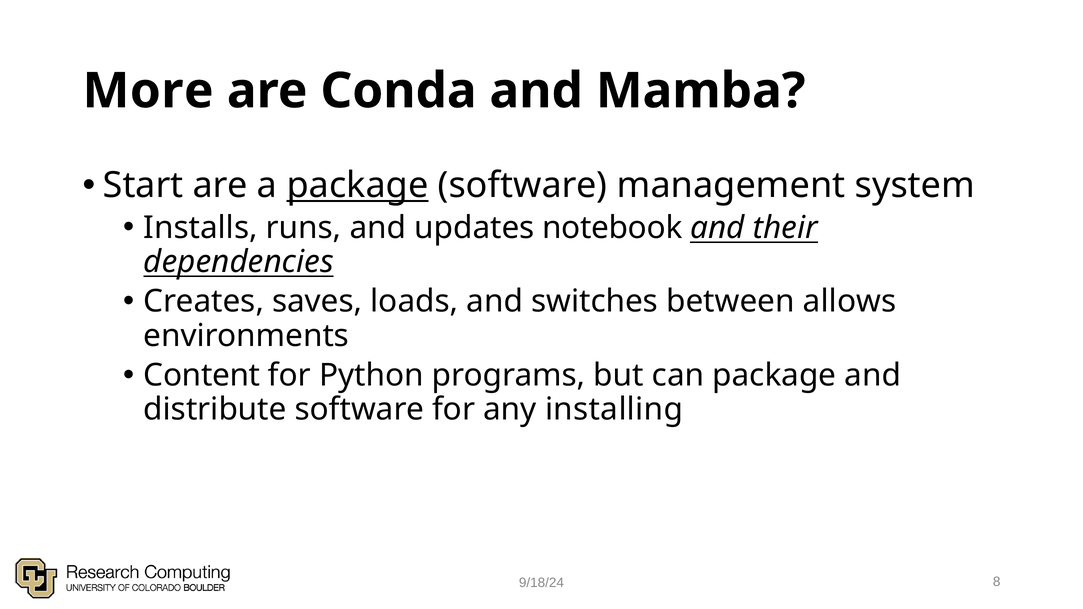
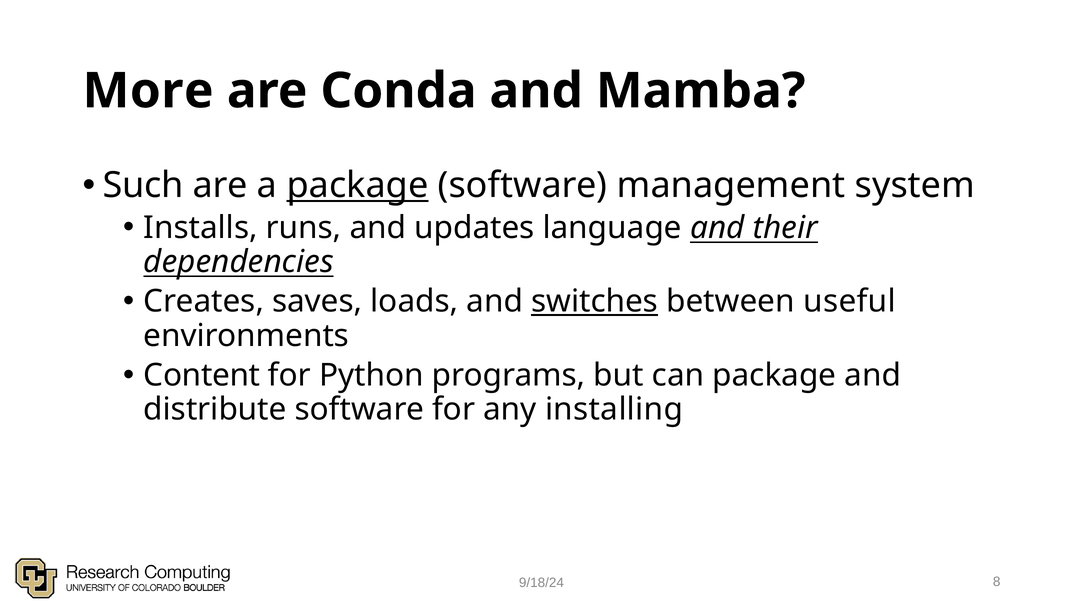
Start: Start -> Such
notebook: notebook -> language
switches underline: none -> present
allows: allows -> useful
